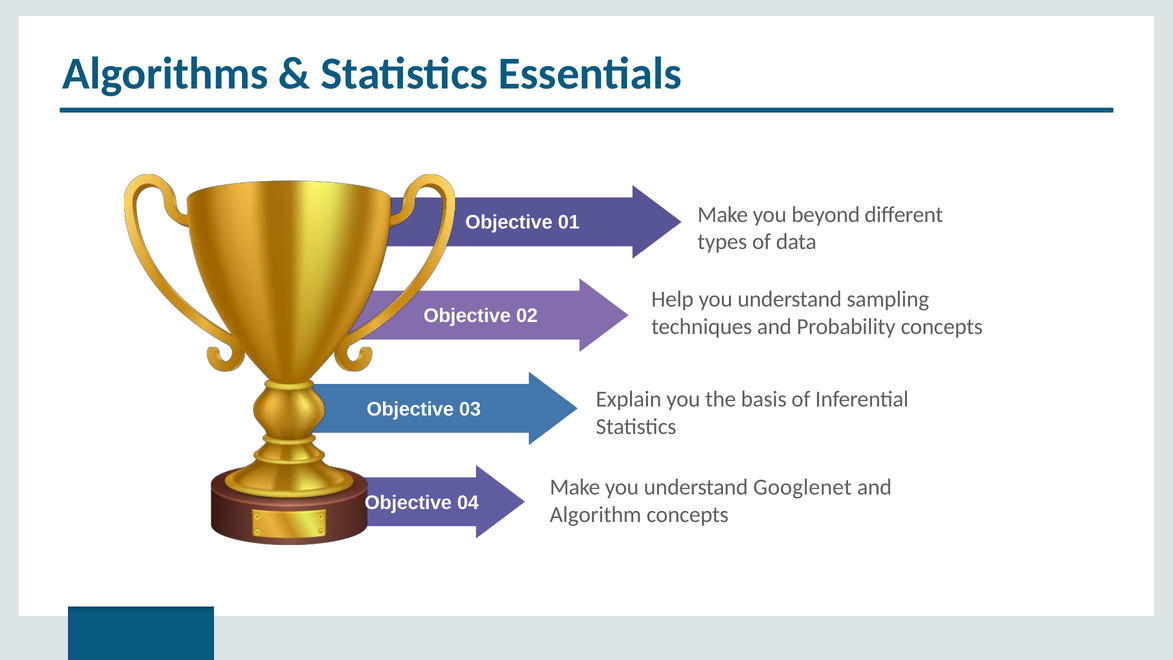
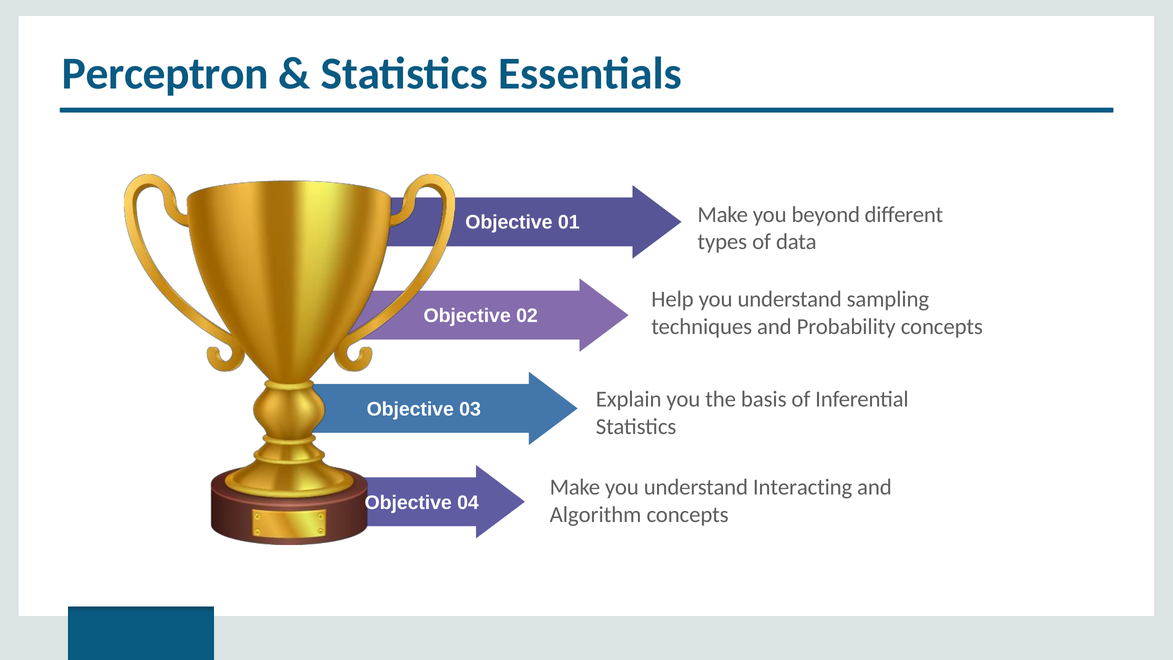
Algorithms: Algorithms -> Perceptron
Googlenet: Googlenet -> Interacting
